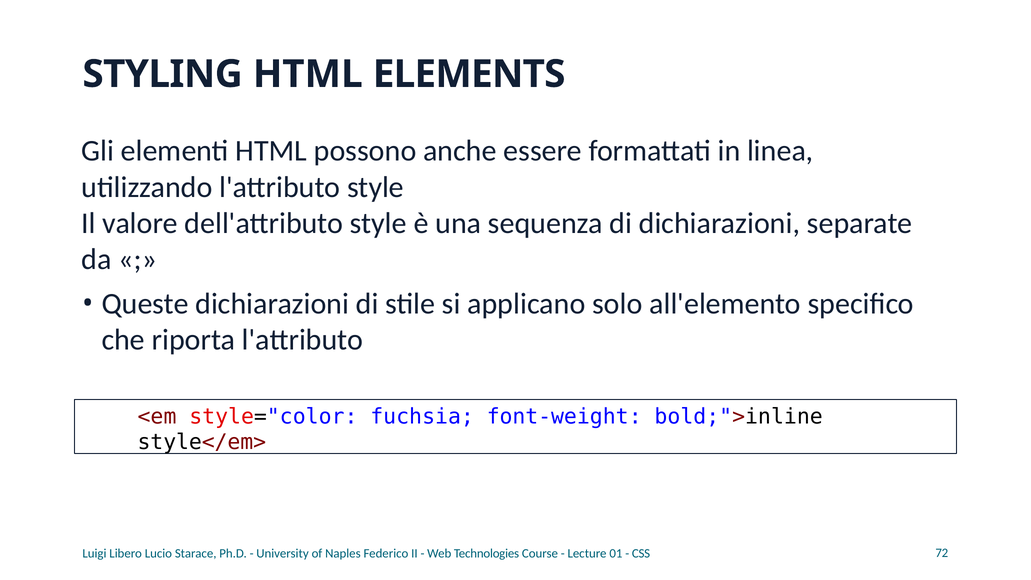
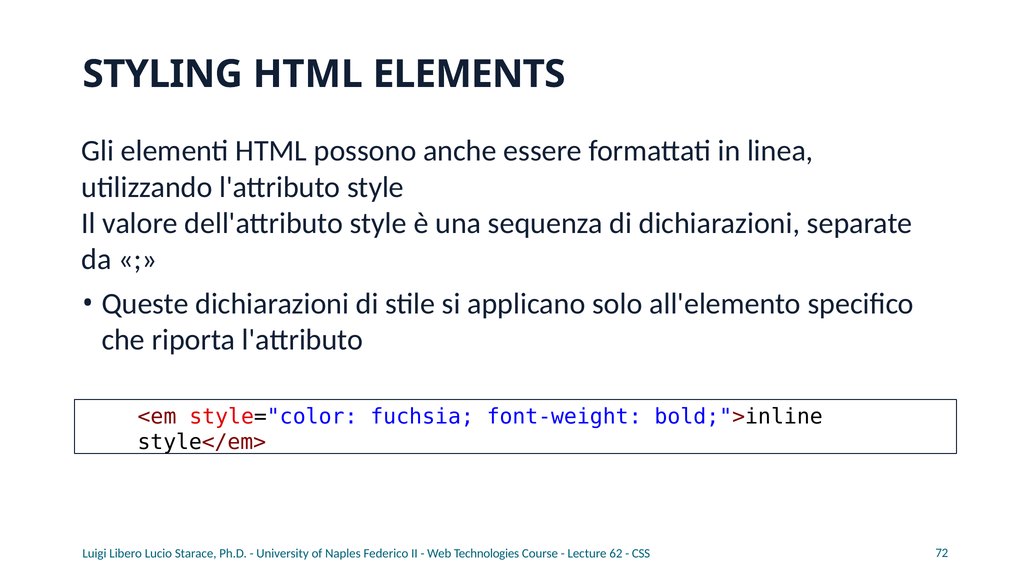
01: 01 -> 62
